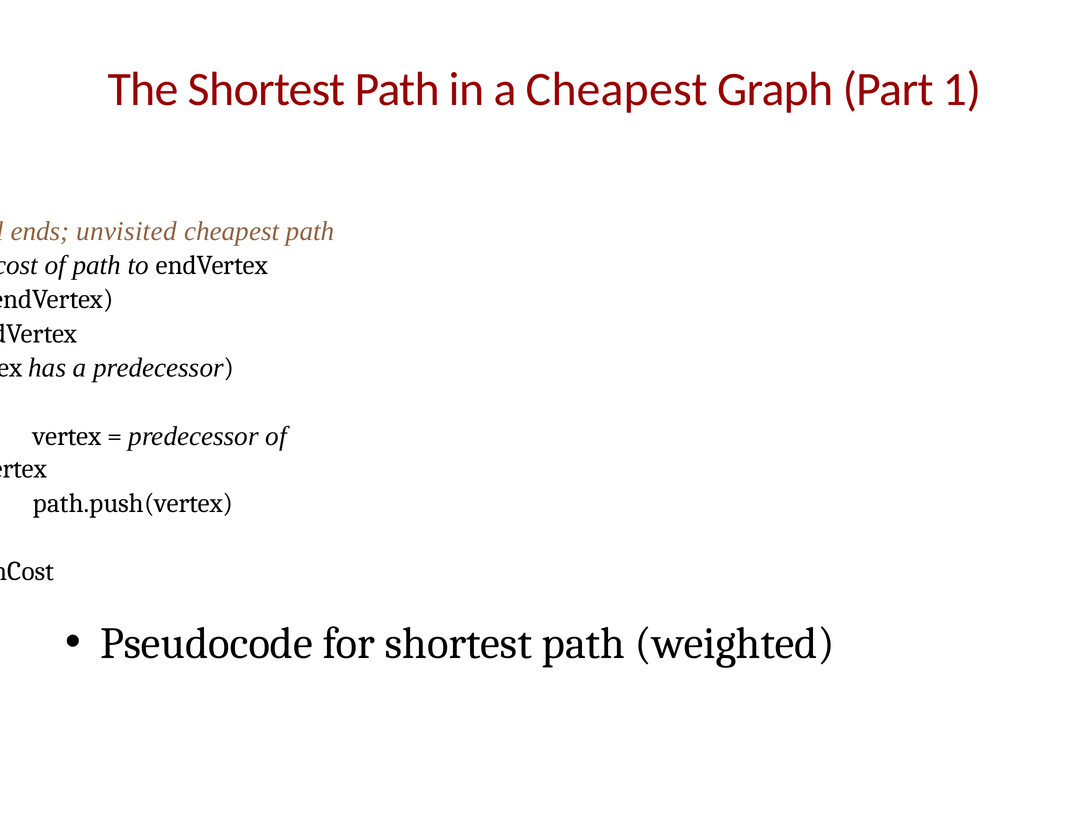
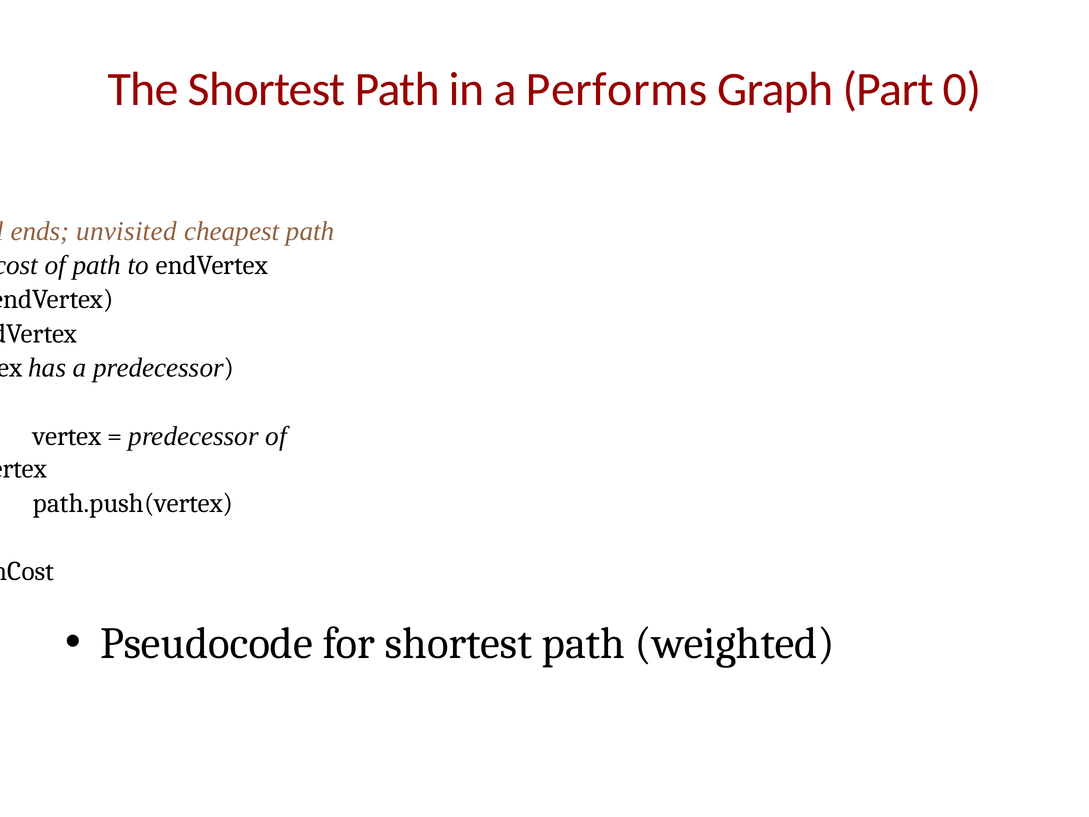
a Cheapest: Cheapest -> Performs
1: 1 -> 0
